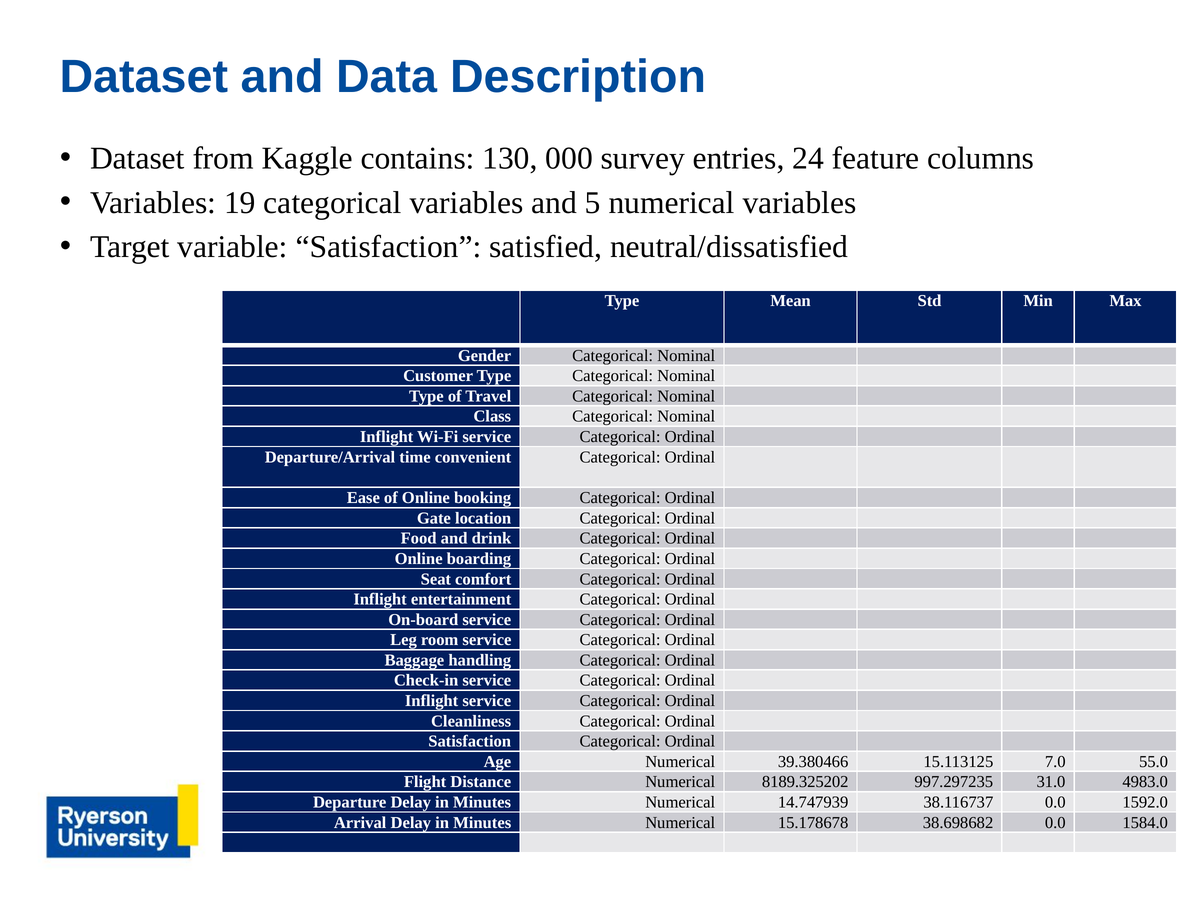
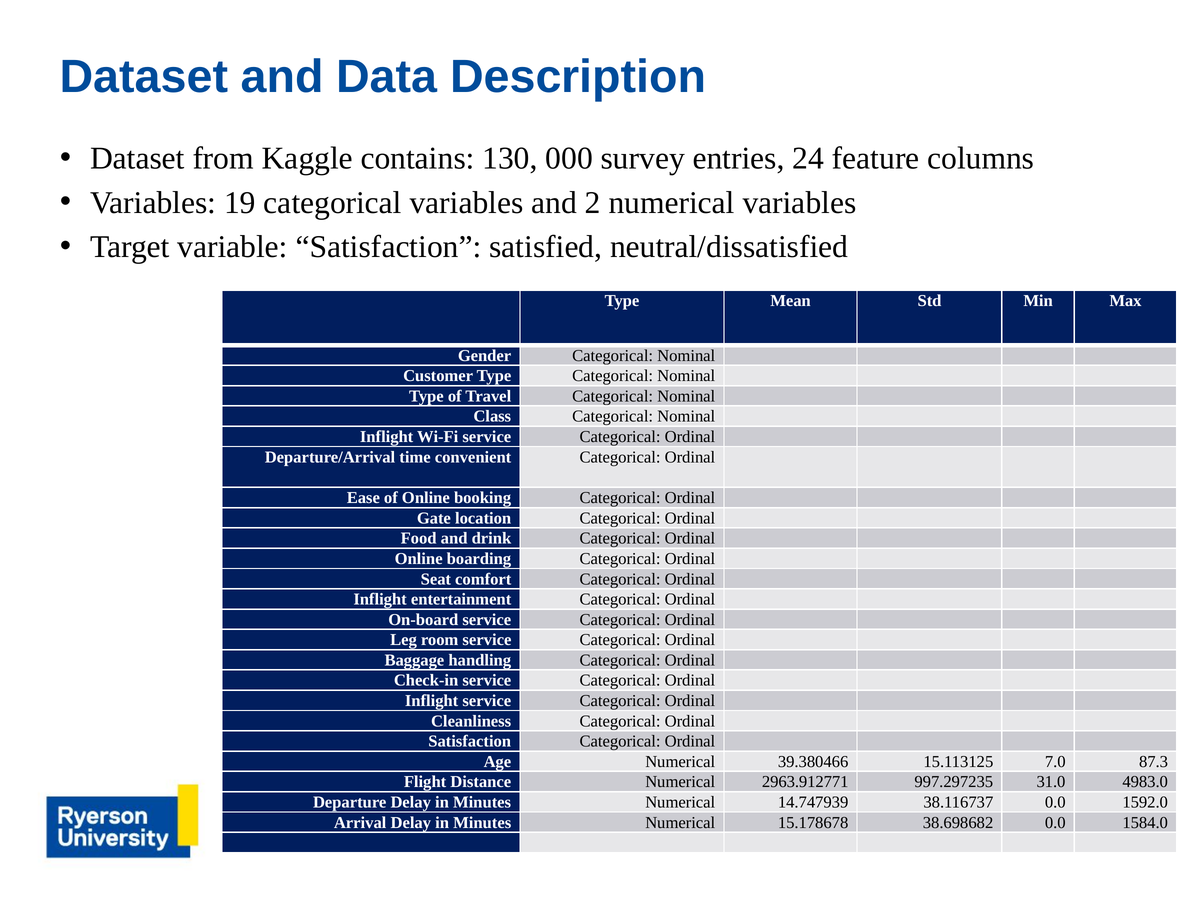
5: 5 -> 2
55.0: 55.0 -> 87.3
8189.325202: 8189.325202 -> 2963.912771
